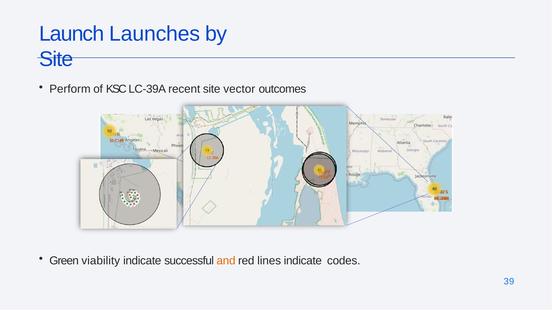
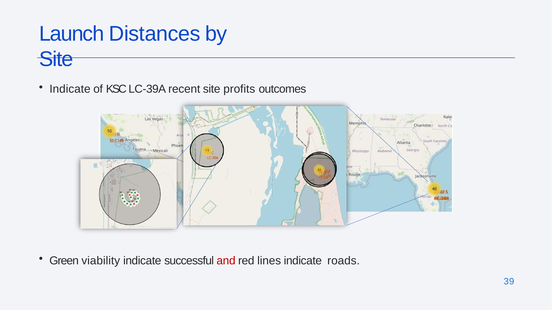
Launches: Launches -> Distances
Perform at (70, 89): Perform -> Indicate
vector: vector -> profits
and colour: orange -> red
codes: codes -> roads
